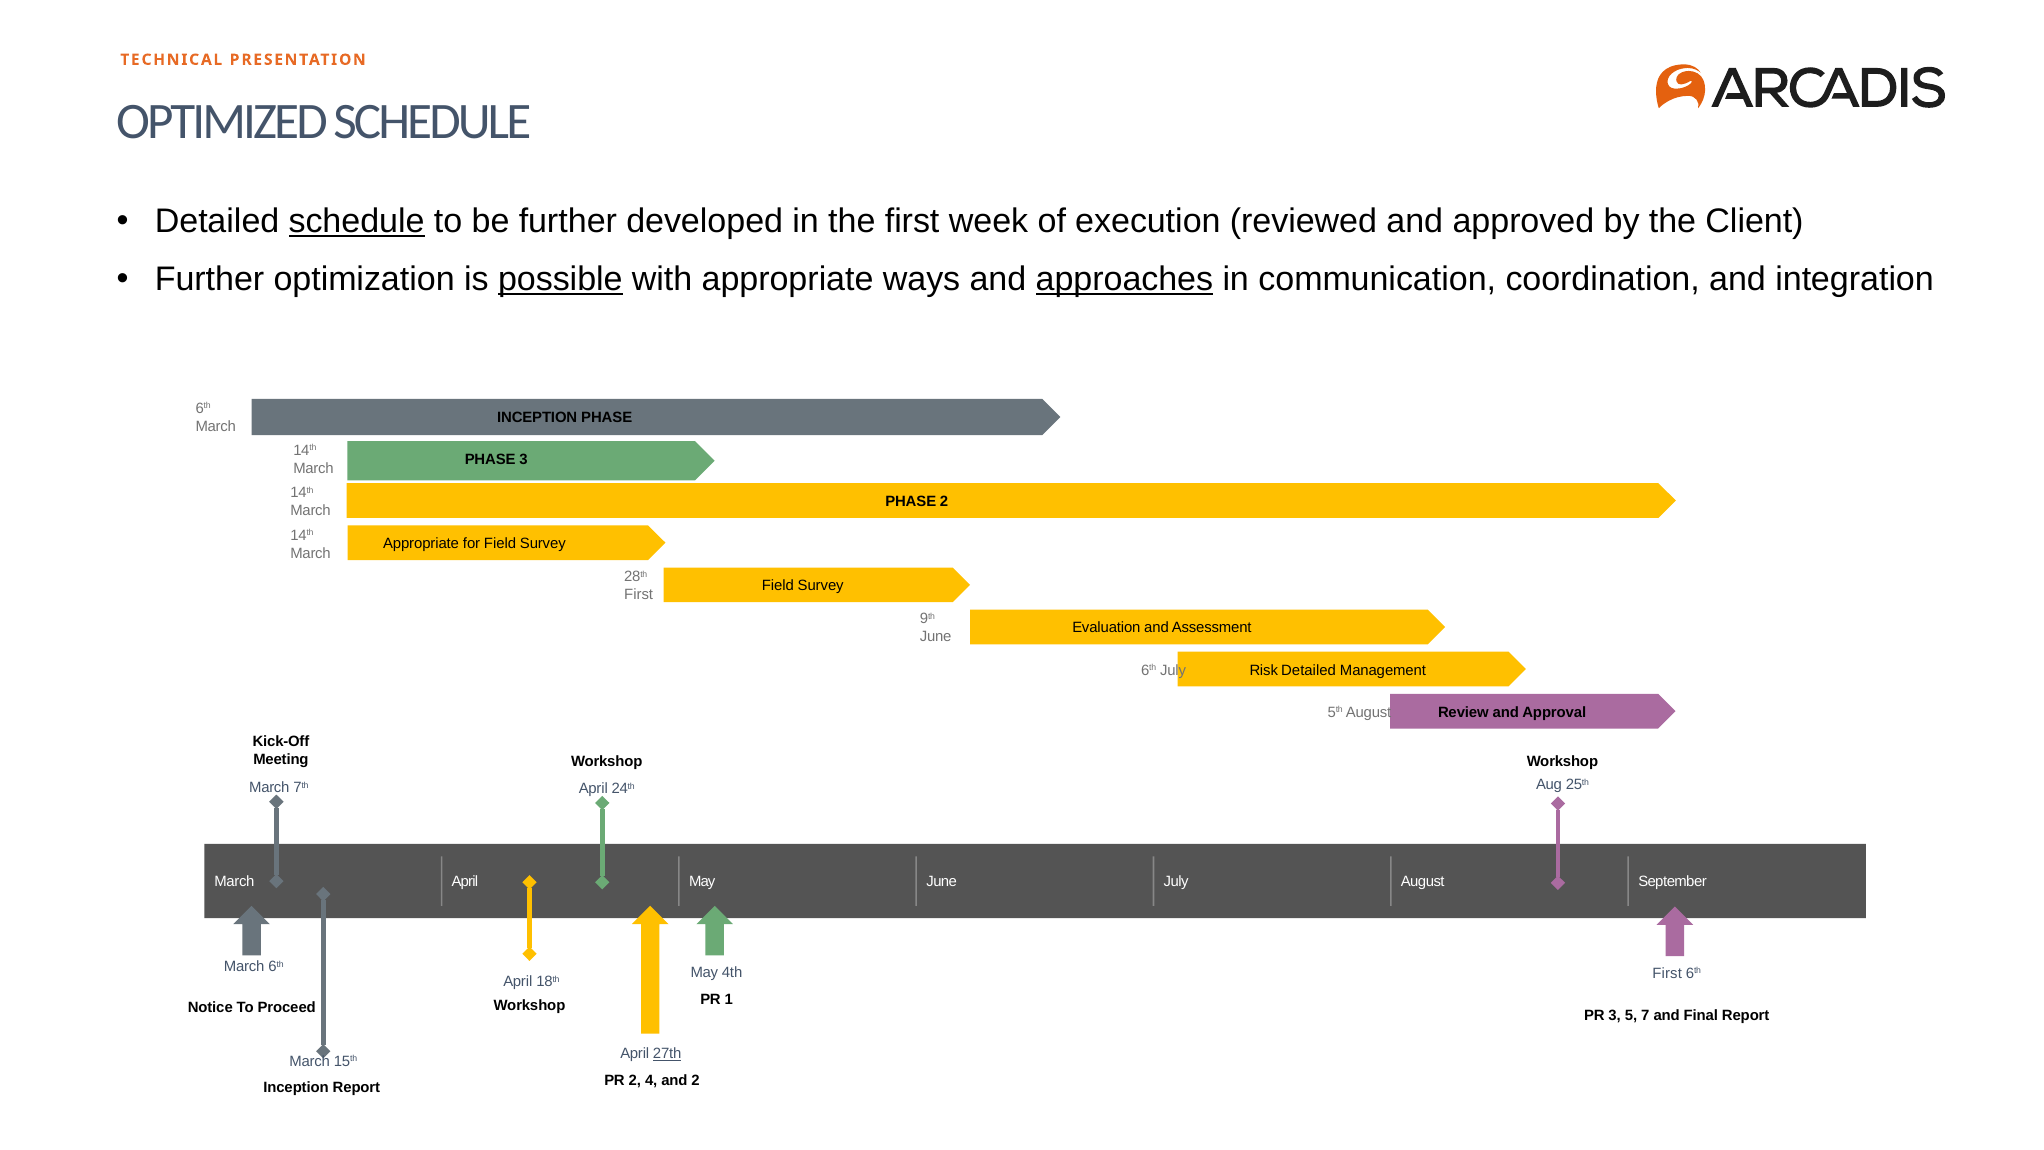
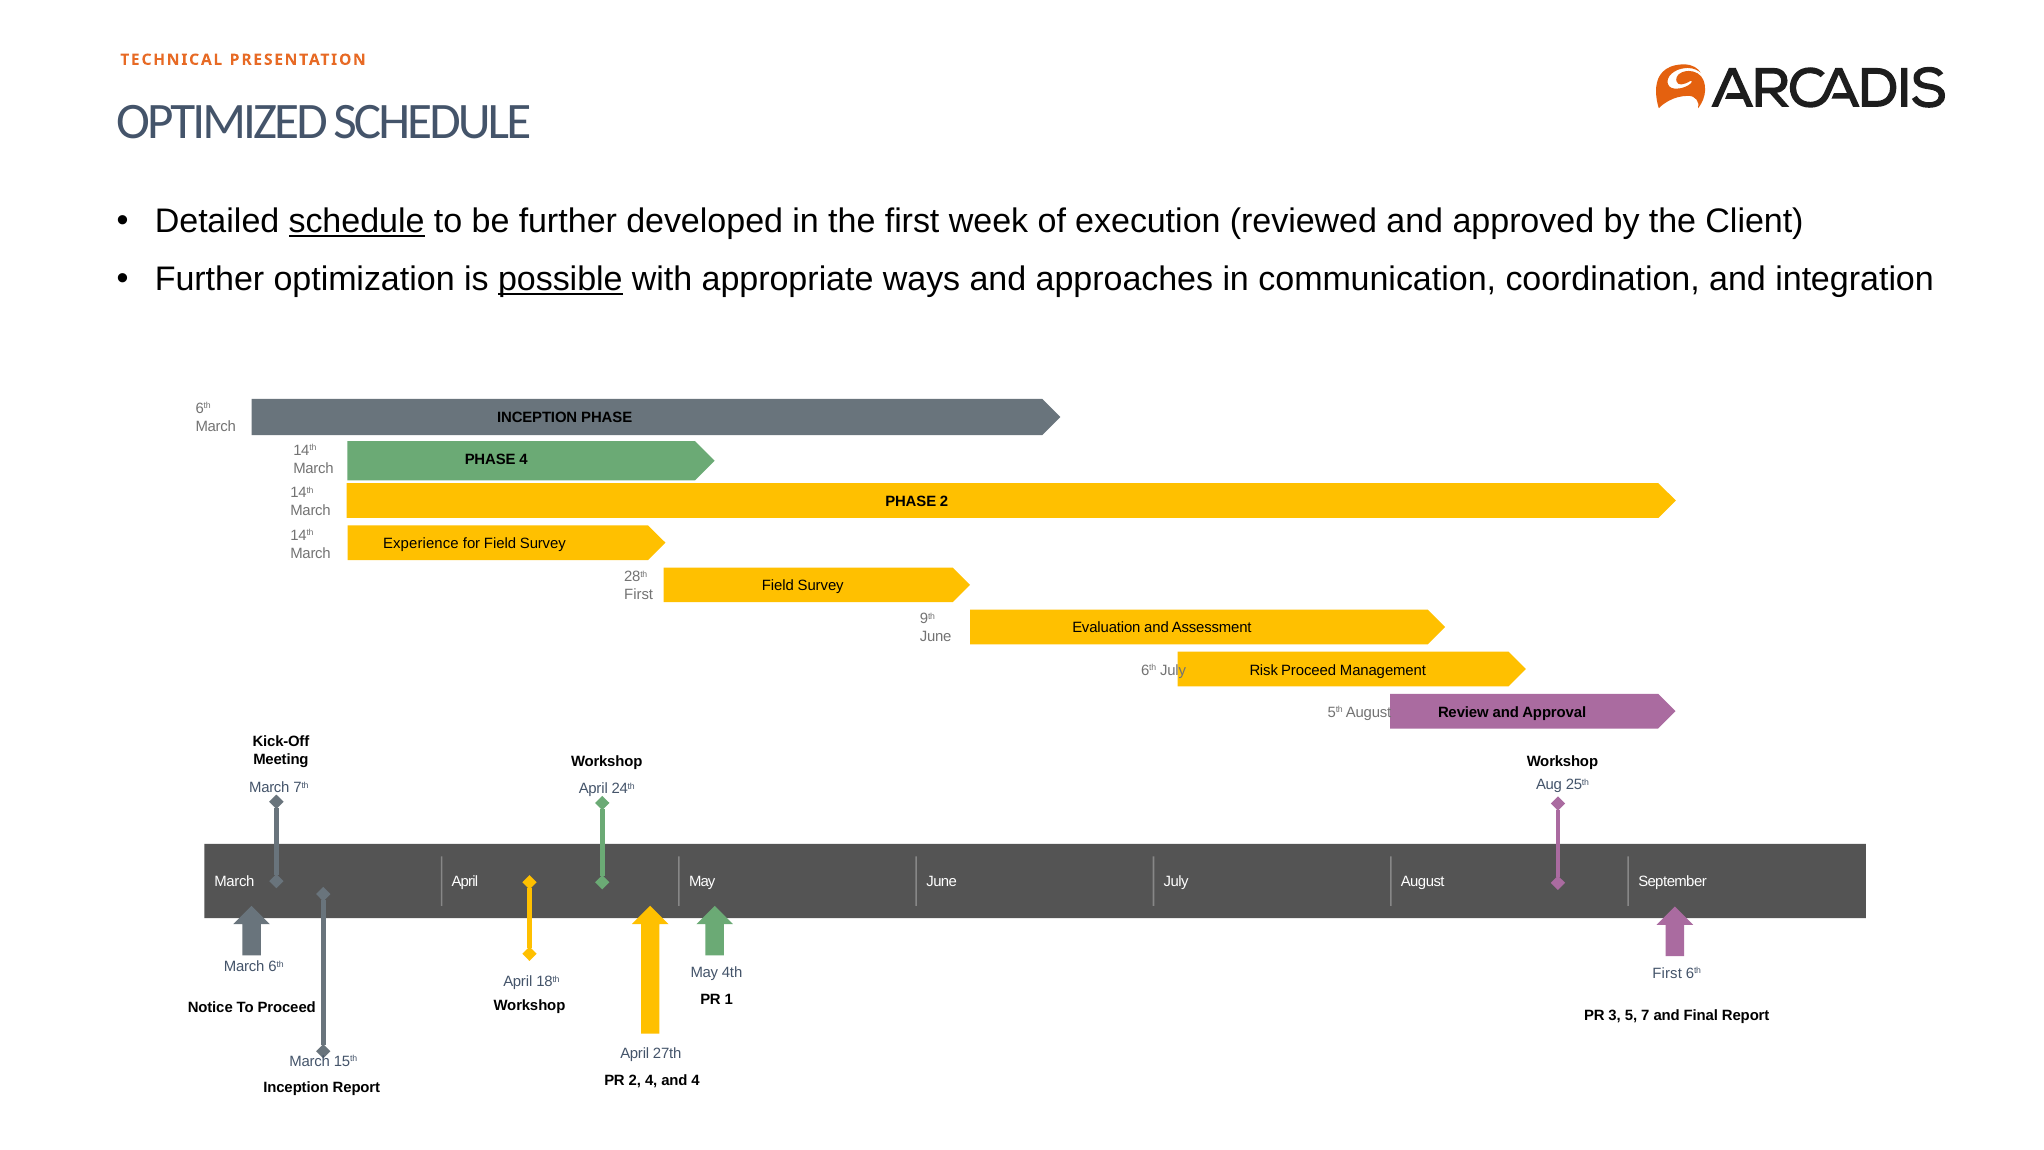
approaches underline: present -> none
PHASE 3: 3 -> 4
Appropriate at (421, 544): Appropriate -> Experience
Risk Detailed: Detailed -> Proceed
27th underline: present -> none
and 2: 2 -> 4
